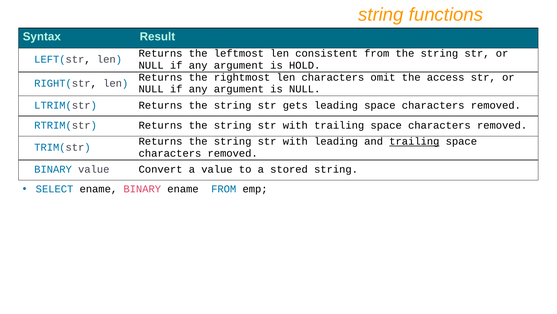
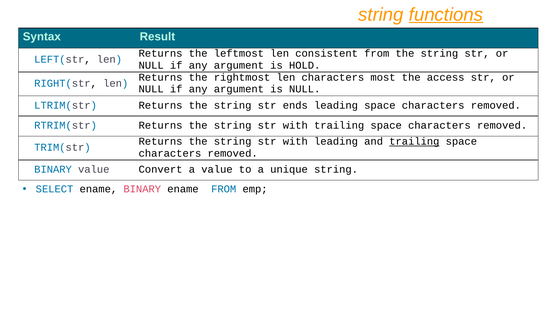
functions underline: none -> present
omit: omit -> most
gets: gets -> ends
stored: stored -> unique
